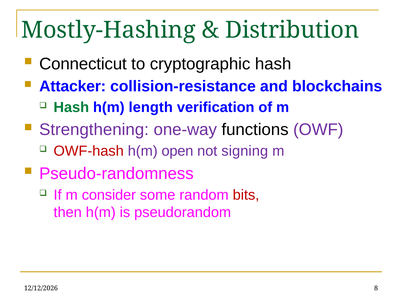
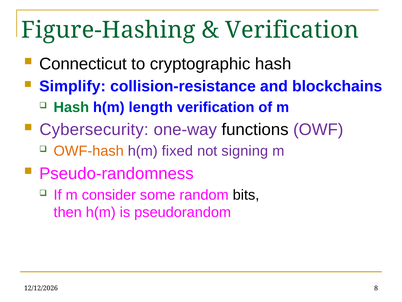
Mostly-Hashing: Mostly-Hashing -> Figure-Hashing
Distribution at (292, 30): Distribution -> Verification
Attacker: Attacker -> Simplify
Strengthening: Strengthening -> Cybersecurity
OWF-hash colour: red -> orange
open: open -> fixed
bits colour: red -> black
